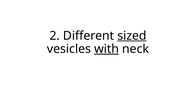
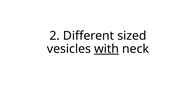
sized underline: present -> none
